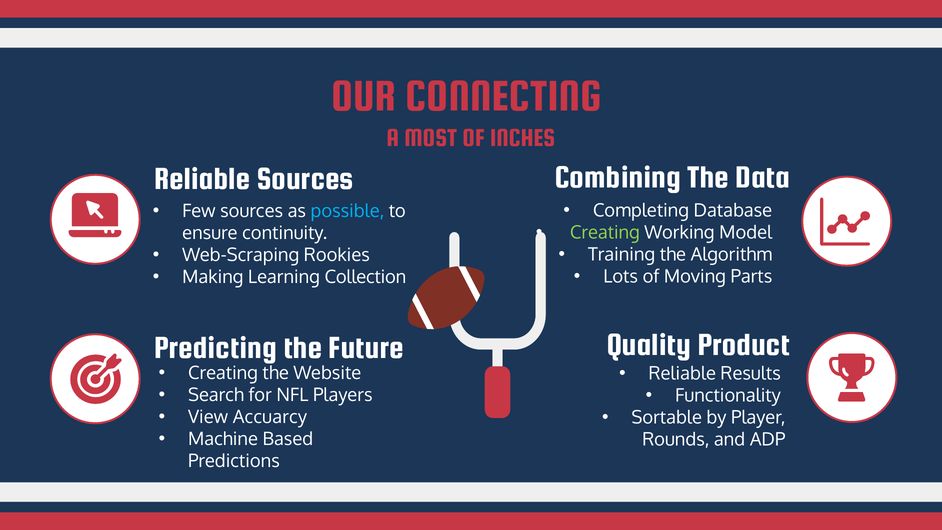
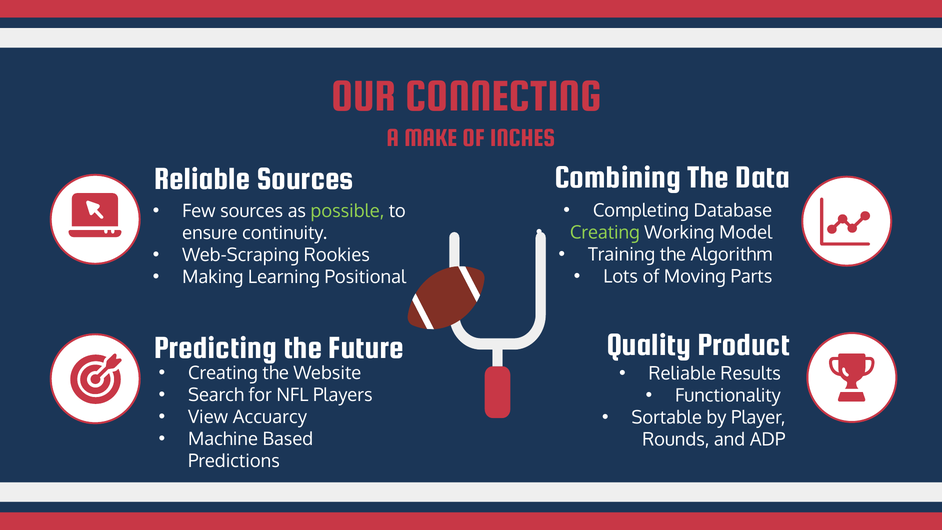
MOST: MOST -> MAKE
possible colour: light blue -> light green
Collection: Collection -> Positional
